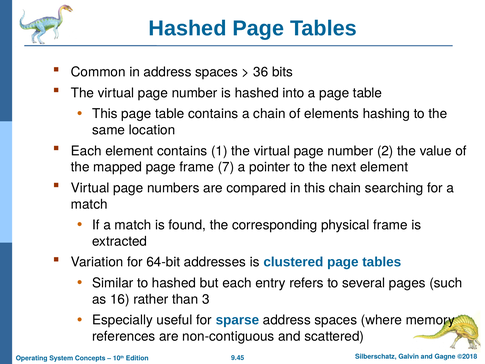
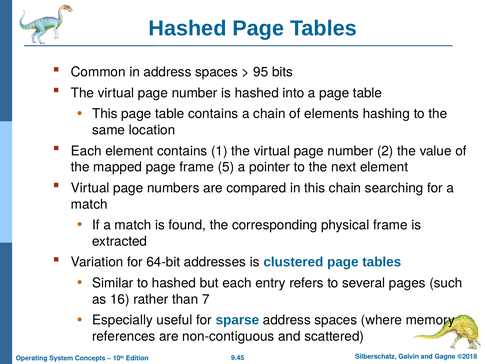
36: 36 -> 95
7: 7 -> 5
3: 3 -> 7
